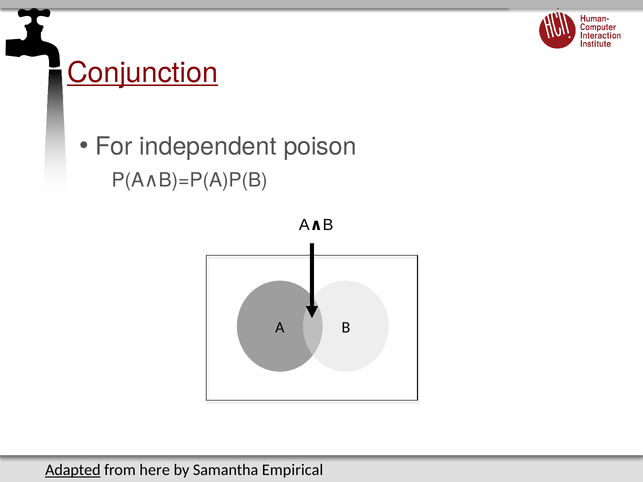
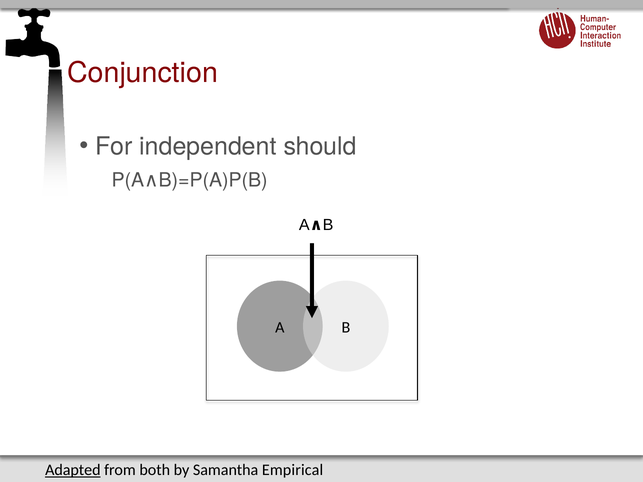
Conjunction underline: present -> none
poison: poison -> should
here: here -> both
